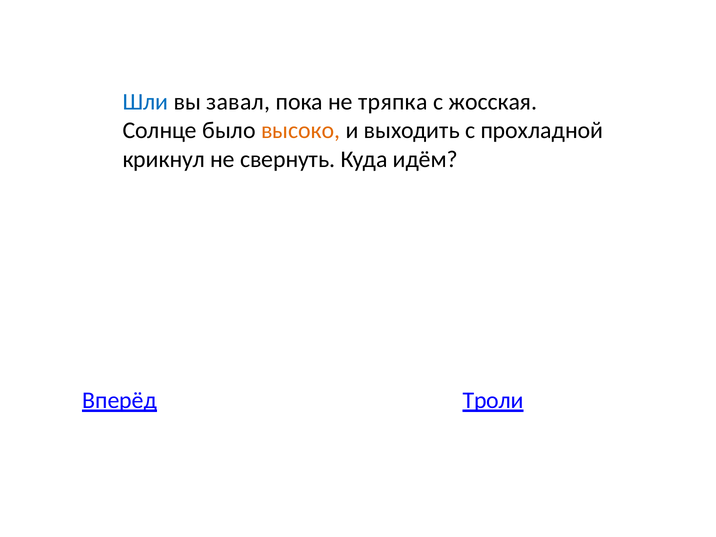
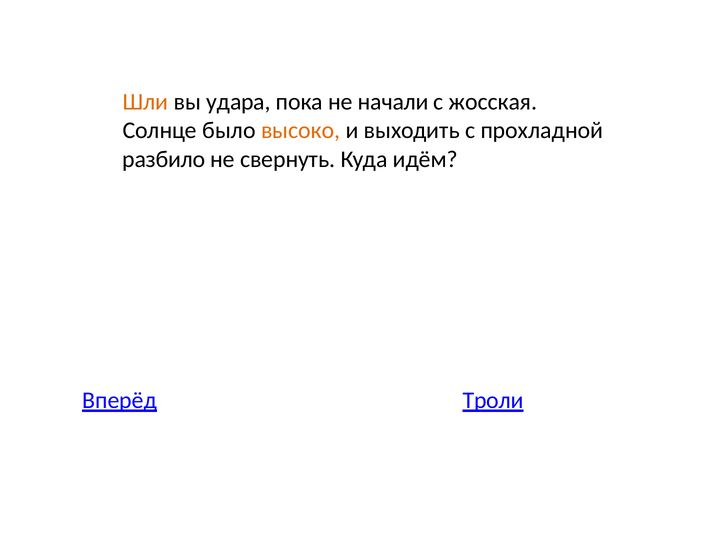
Шли colour: blue -> orange
завал: завал -> удара
тряпка: тряпка -> начали
крикнул: крикнул -> разбило
